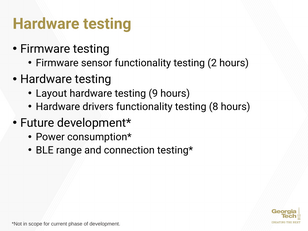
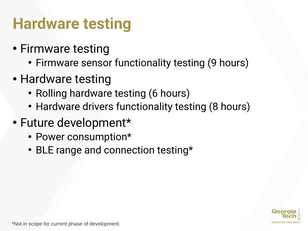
2: 2 -> 9
Layout: Layout -> Rolling
9: 9 -> 6
